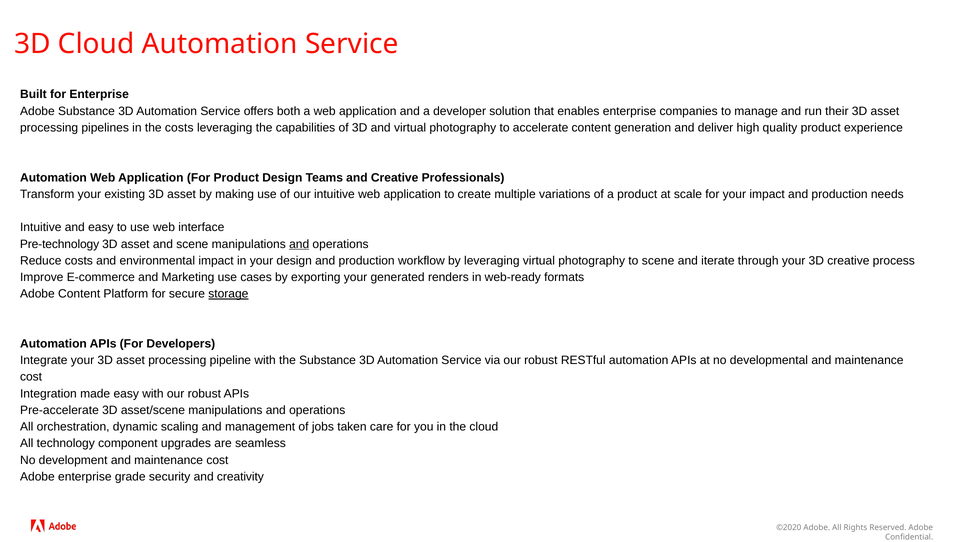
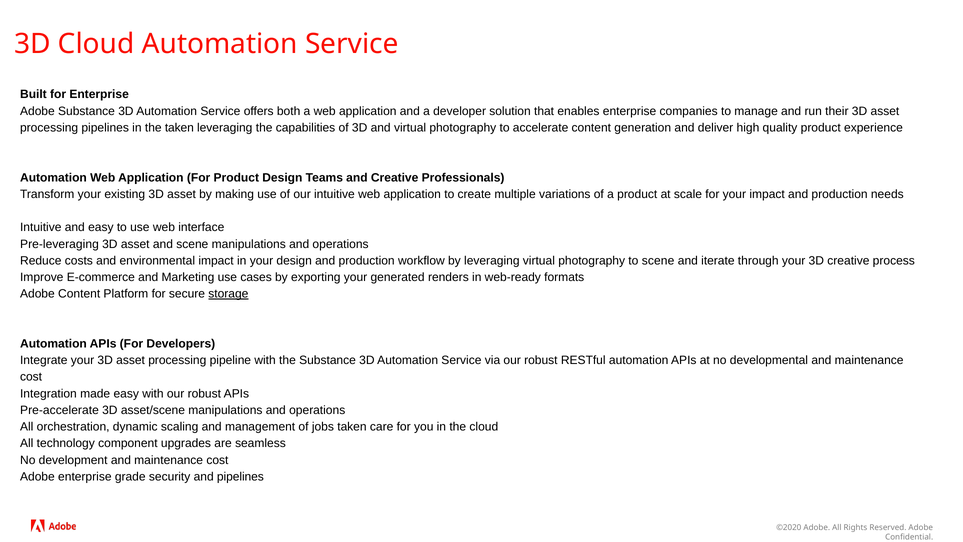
the costs: costs -> taken
Pre-technology: Pre-technology -> Pre-leveraging
and at (299, 244) underline: present -> none
and creativity: creativity -> pipelines
